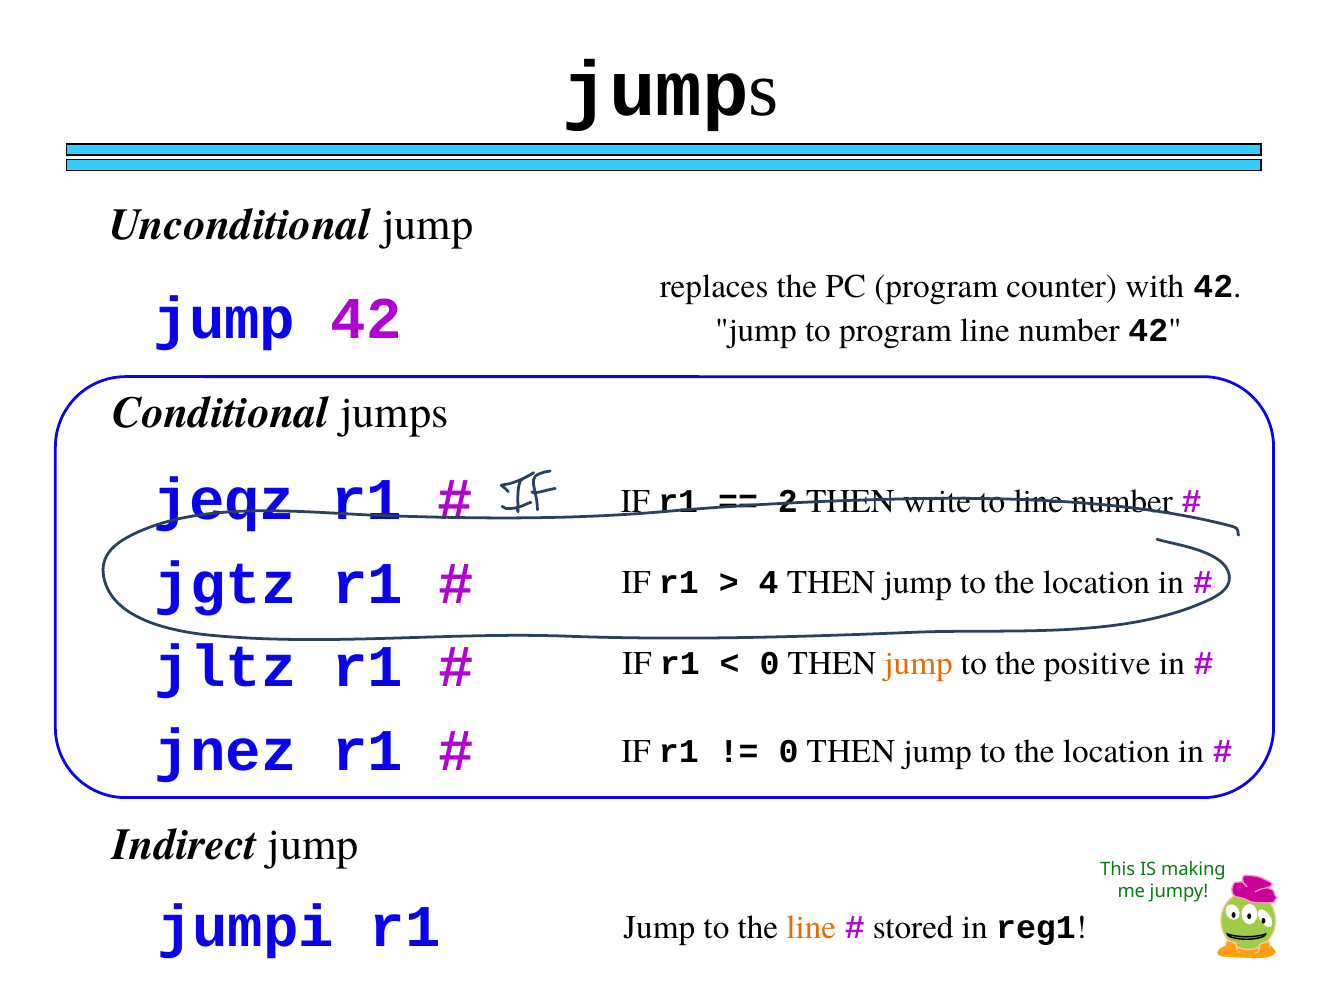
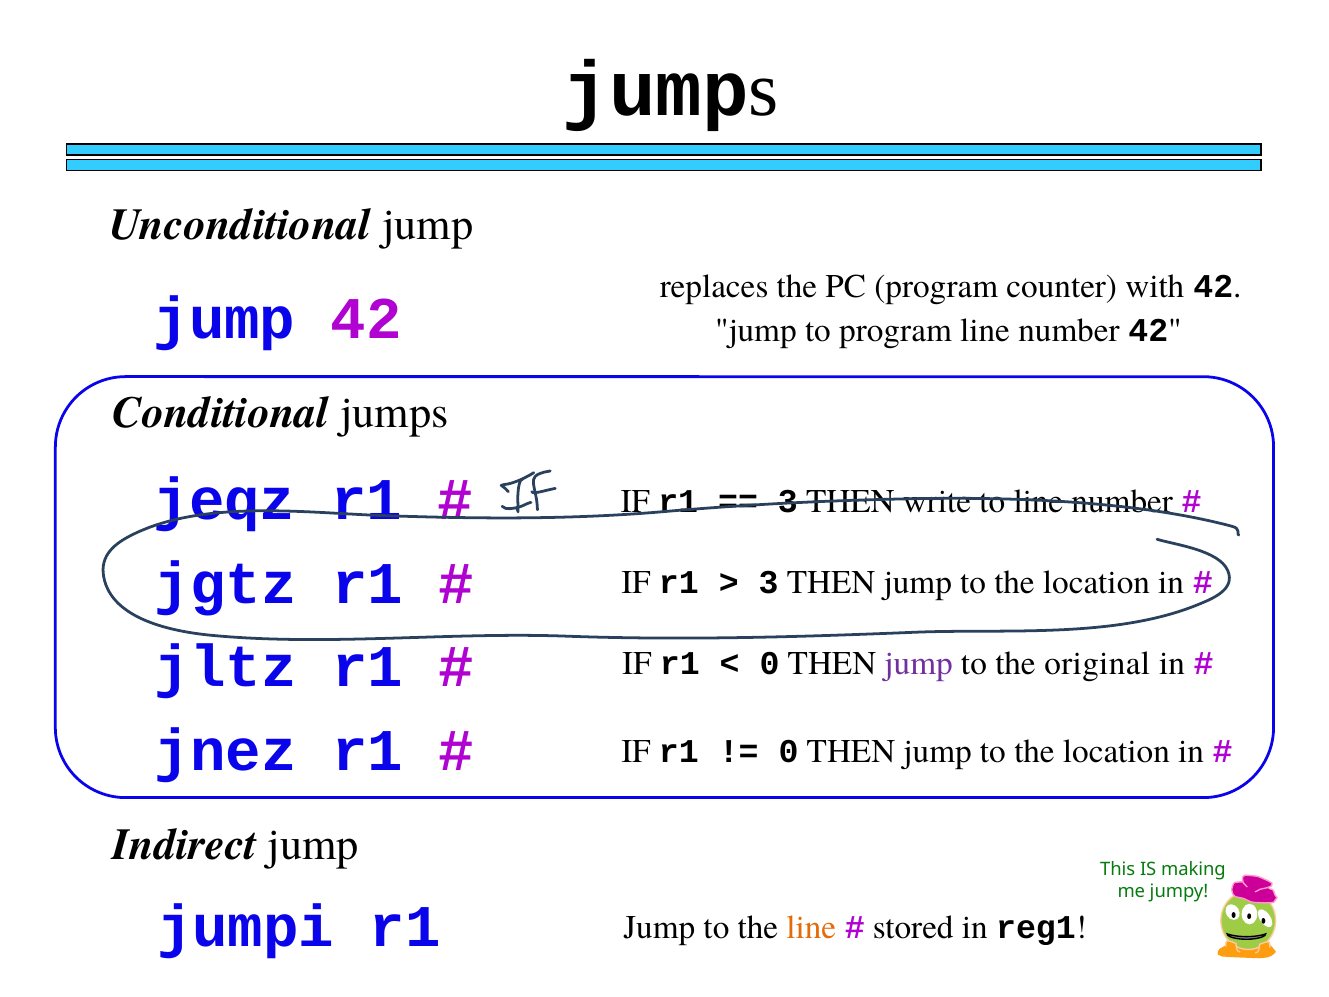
2 at (788, 501): 2 -> 3
4 at (769, 582): 4 -> 3
jump at (919, 663) colour: orange -> purple
positive: positive -> original
